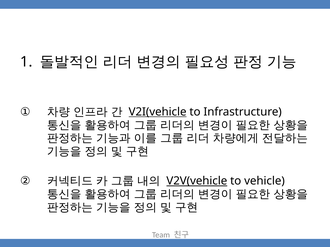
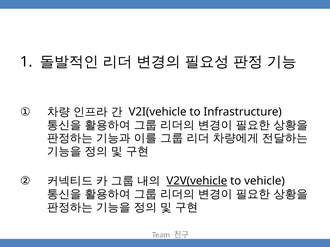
V2I(vehicle underline: present -> none
